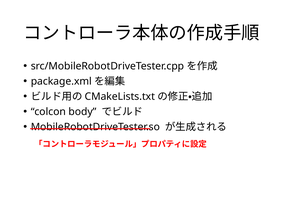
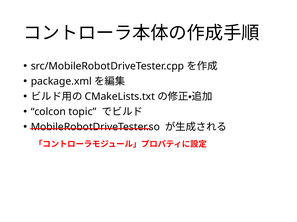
body: body -> topic
